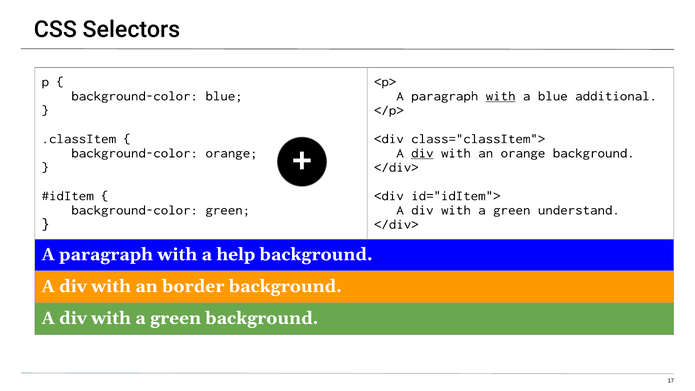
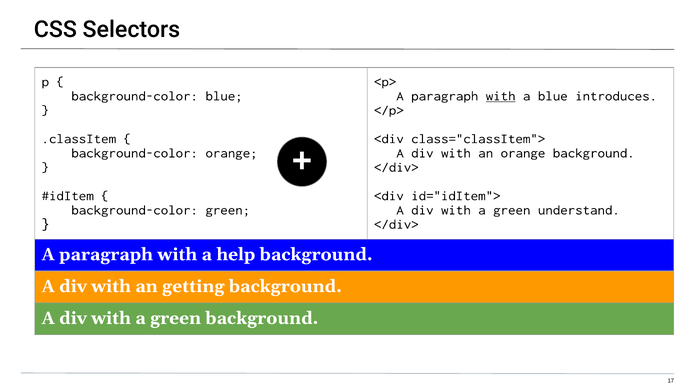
additional: additional -> introduces
div at (422, 153) underline: present -> none
border: border -> getting
